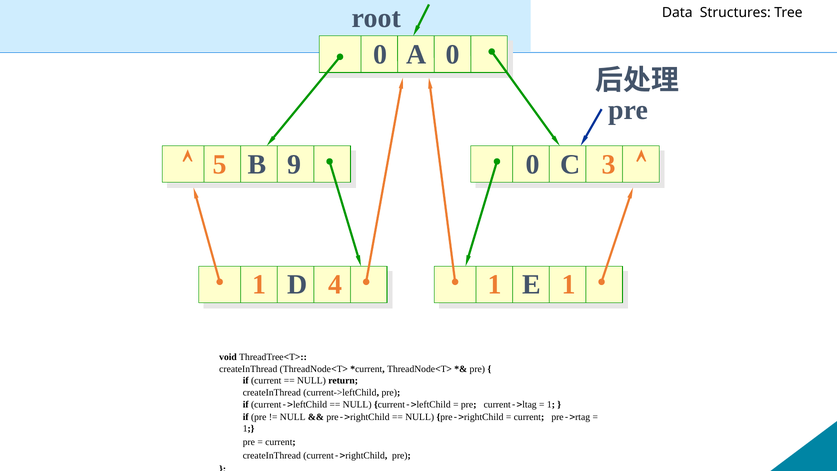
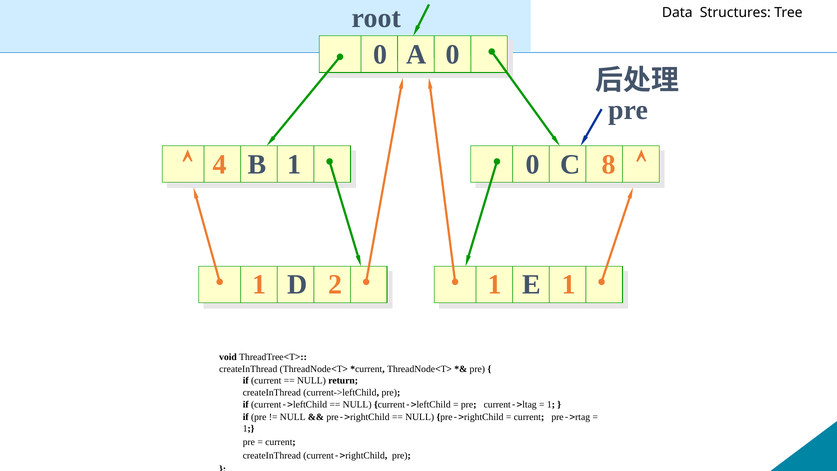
5: 5 -> 4
B 9: 9 -> 1
3: 3 -> 8
4: 4 -> 2
